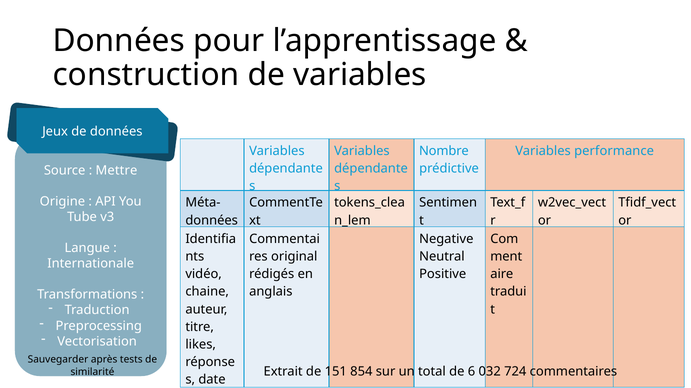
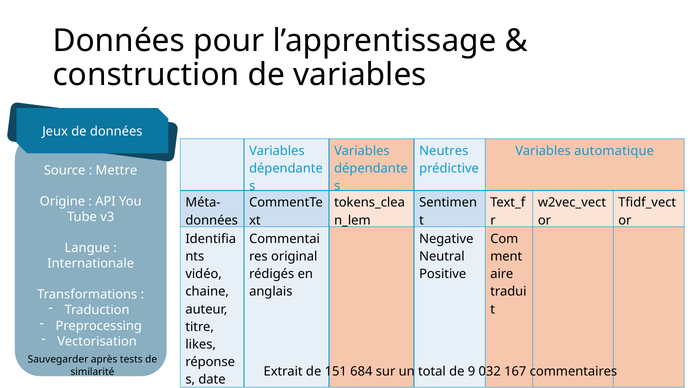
Nombre: Nombre -> Neutres
performance: performance -> automatique
854: 854 -> 684
6: 6 -> 9
724: 724 -> 167
